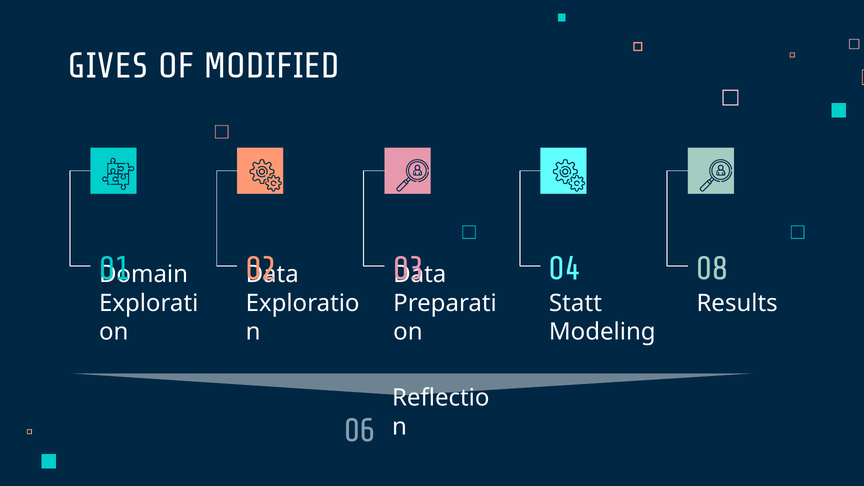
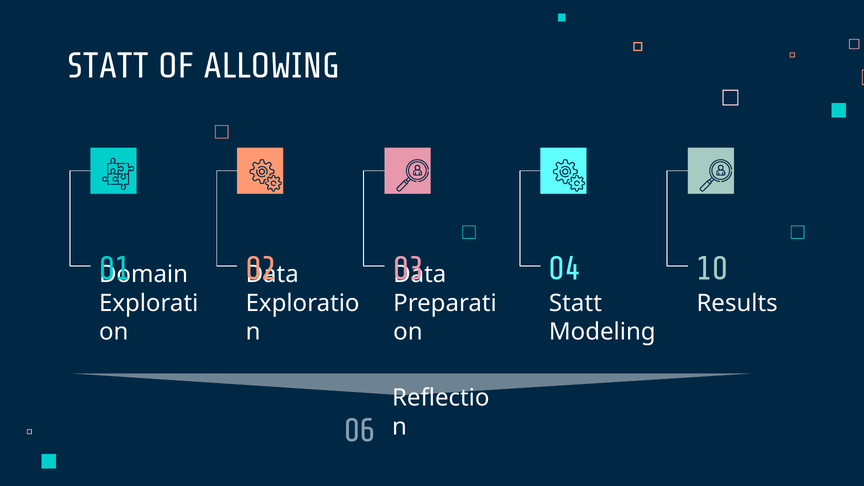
GIVES at (108, 66): GIVES -> STATT
MODIFIED: MODIFIED -> ALLOWING
08: 08 -> 10
